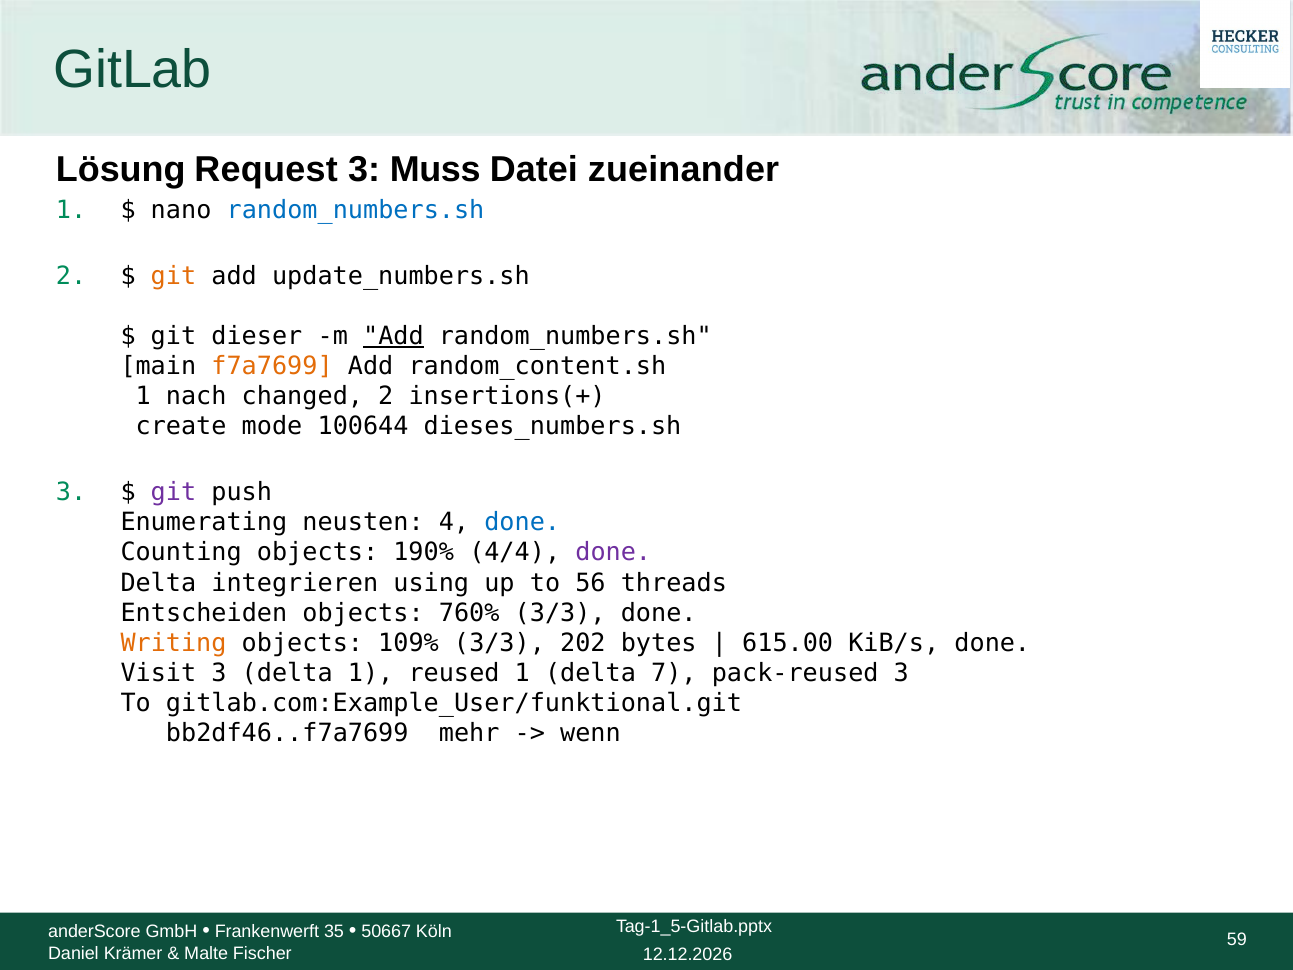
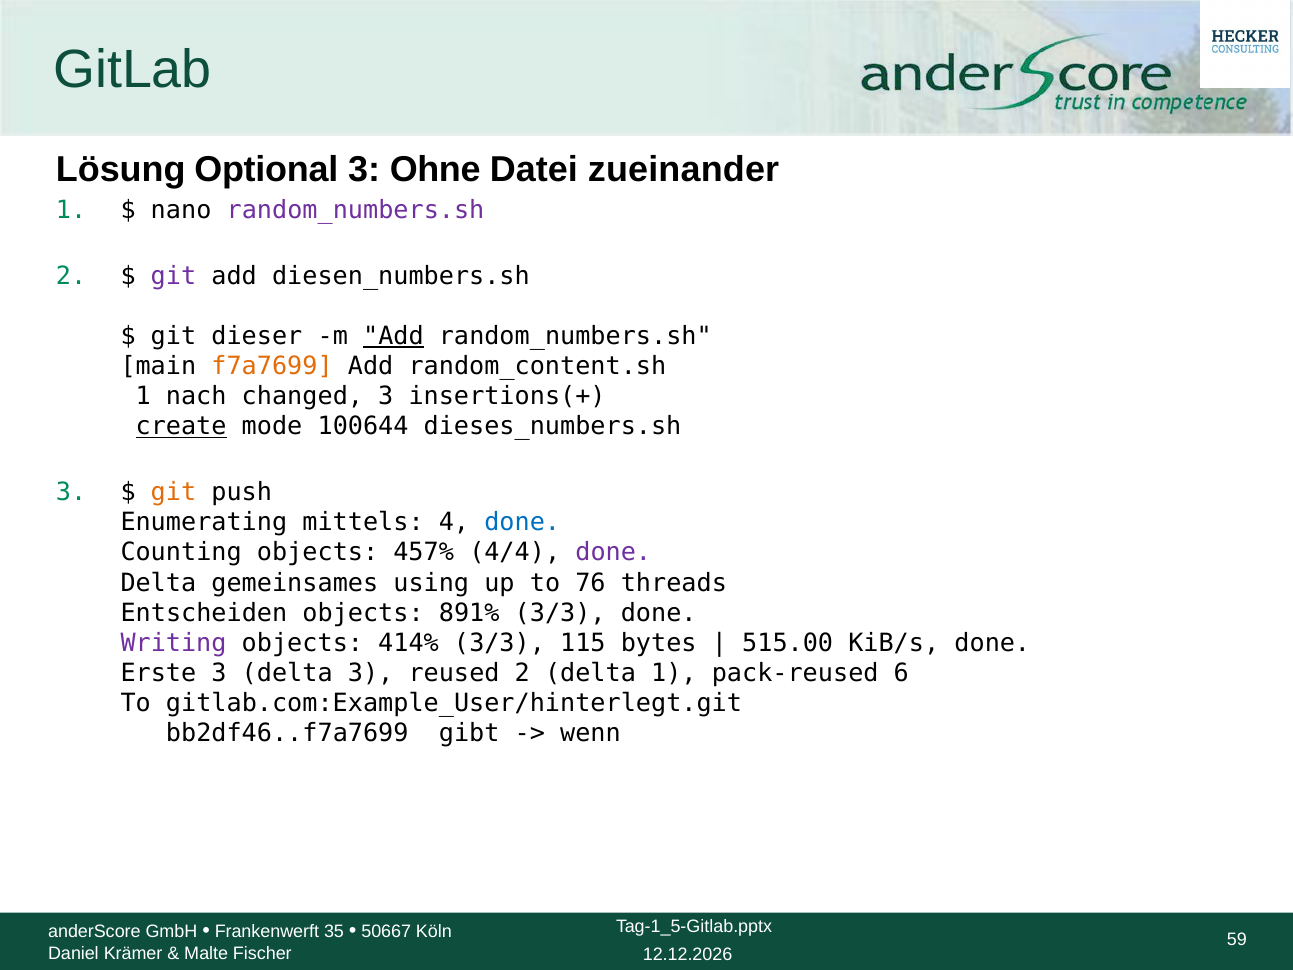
Request: Request -> Optional
Muss: Muss -> Ohne
random_numbers.sh at (356, 210) colour: blue -> purple
git at (173, 276) colour: orange -> purple
update_numbers.sh: update_numbers.sh -> diesen_numbers.sh
changed 2: 2 -> 3
create underline: none -> present
git at (173, 492) colour: purple -> orange
neusten: neusten -> mittels
190%: 190% -> 457%
integrieren: integrieren -> gemeinsames
56: 56 -> 76
760%: 760% -> 891%
Writing colour: orange -> purple
109%: 109% -> 414%
202: 202 -> 115
615.00: 615.00 -> 515.00
Visit: Visit -> Erste
delta 1: 1 -> 3
reused 1: 1 -> 2
delta 7: 7 -> 1
pack-reused 3: 3 -> 6
gitlab.com:Example_User/funktional.git: gitlab.com:Example_User/funktional.git -> gitlab.com:Example_User/hinterlegt.git
mehr: mehr -> gibt
